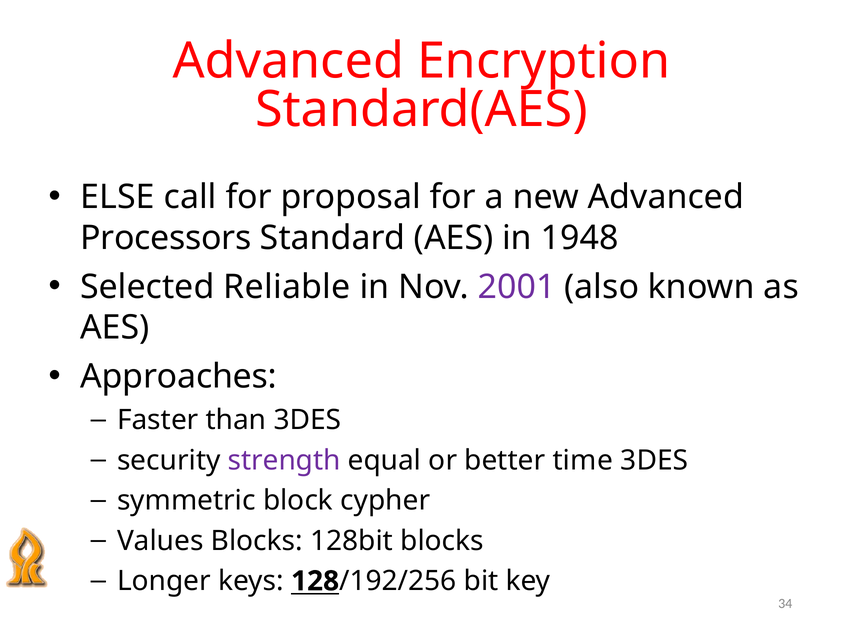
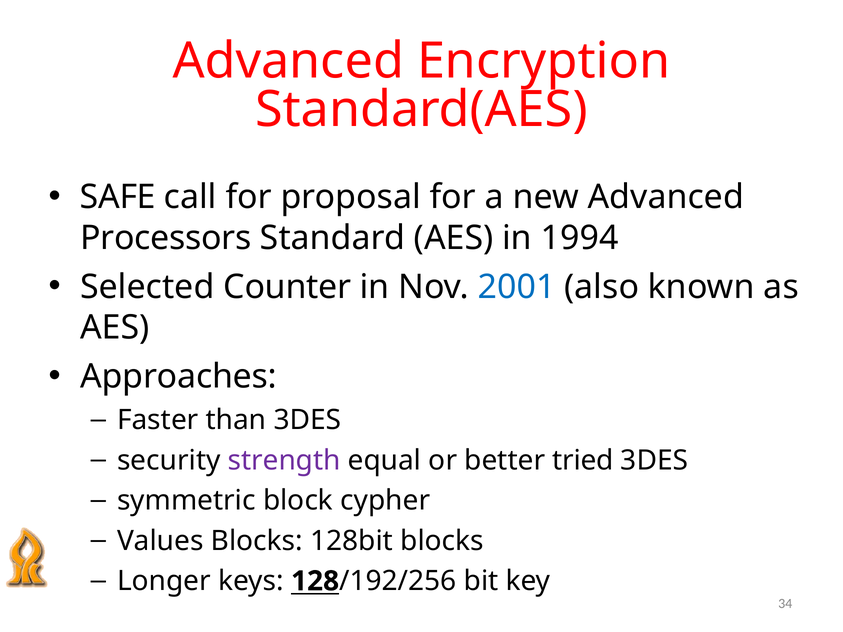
ELSE: ELSE -> SAFE
1948: 1948 -> 1994
Reliable: Reliable -> Counter
2001 colour: purple -> blue
time: time -> tried
